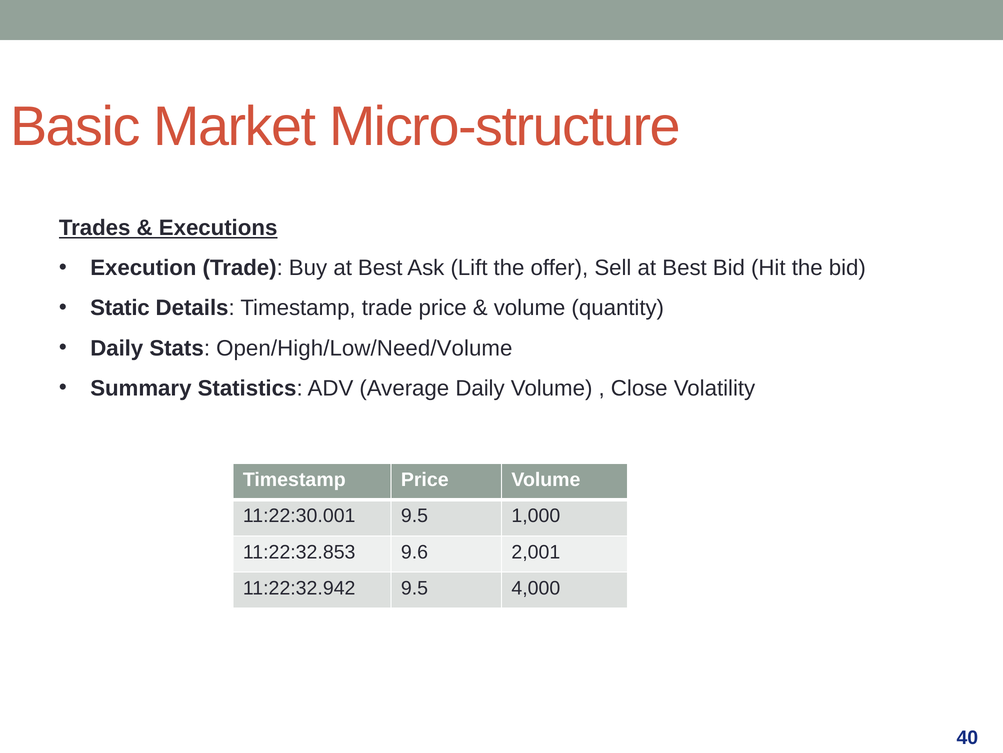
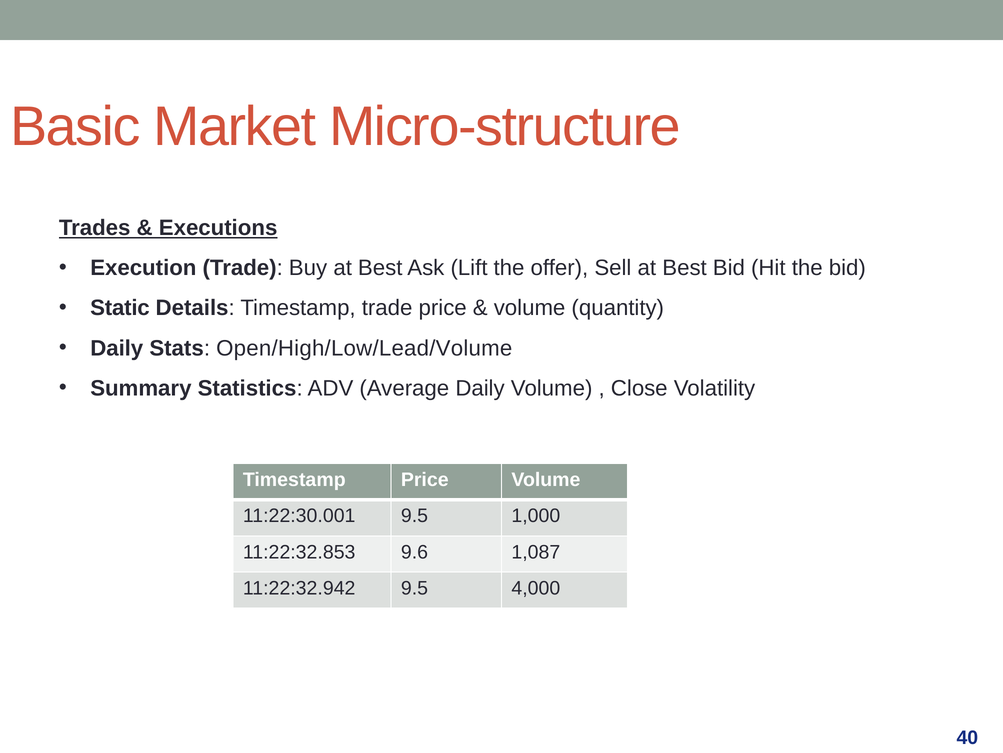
Open/High/Low/Need/Volume: Open/High/Low/Need/Volume -> Open/High/Low/Lead/Volume
2,001: 2,001 -> 1,087
